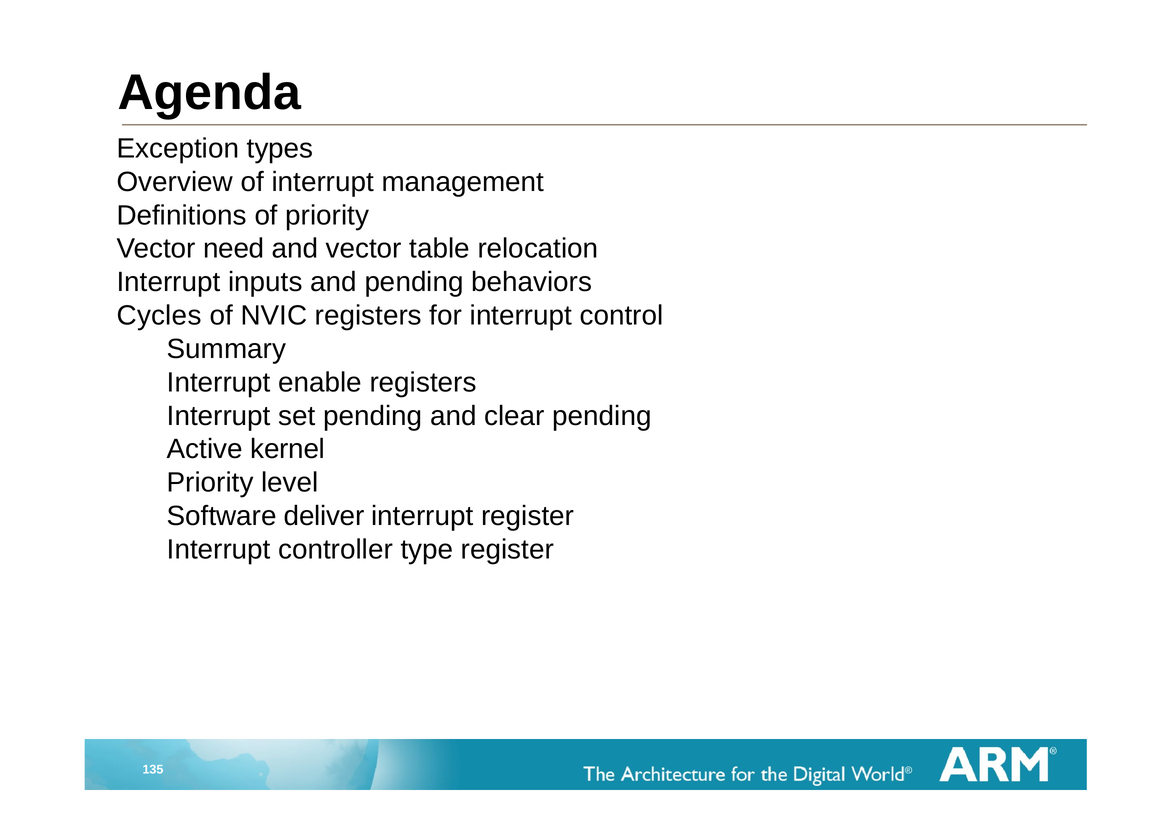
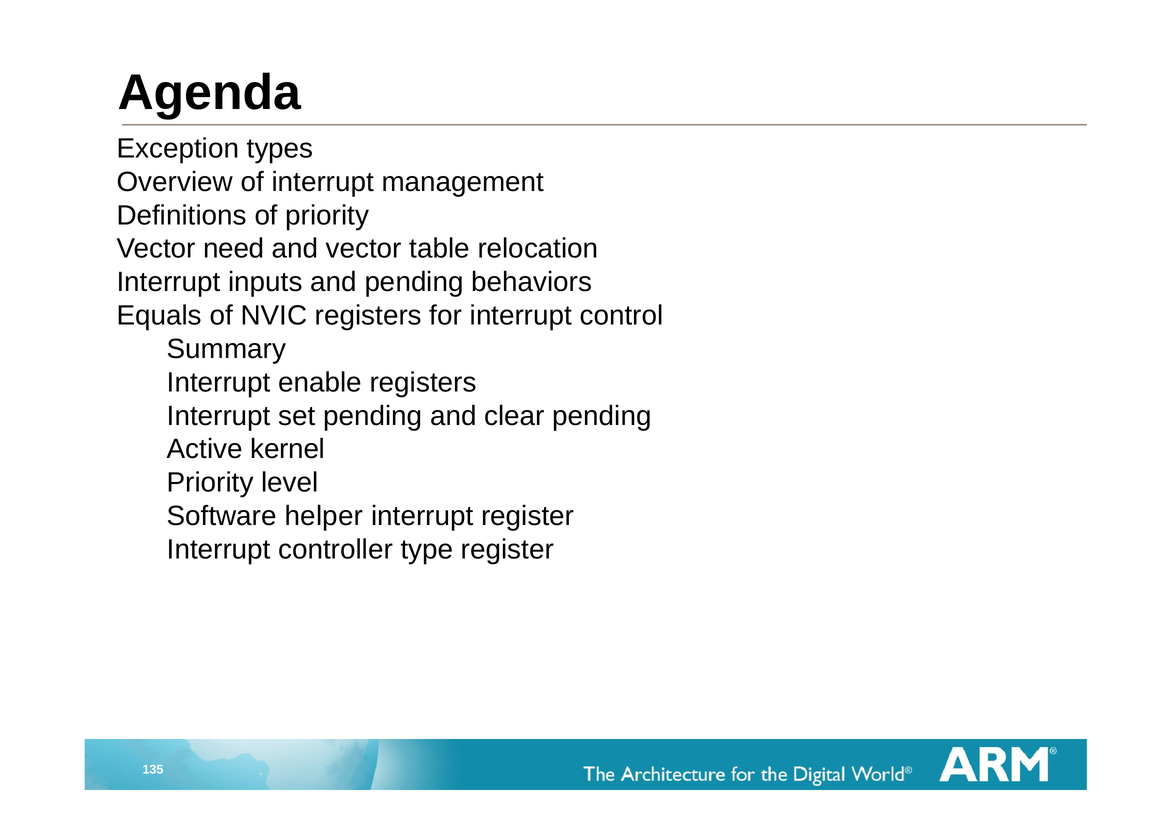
Cycles: Cycles -> Equals
deliver: deliver -> helper
